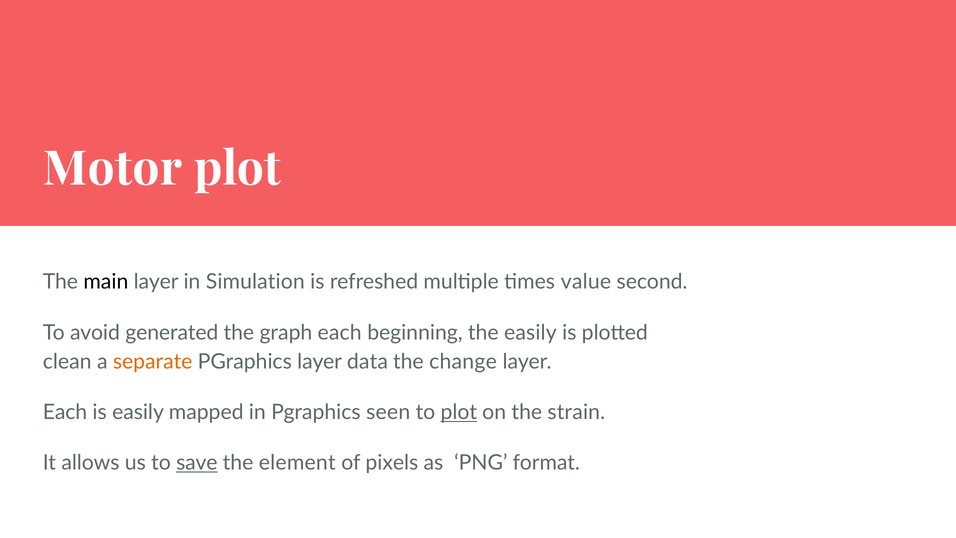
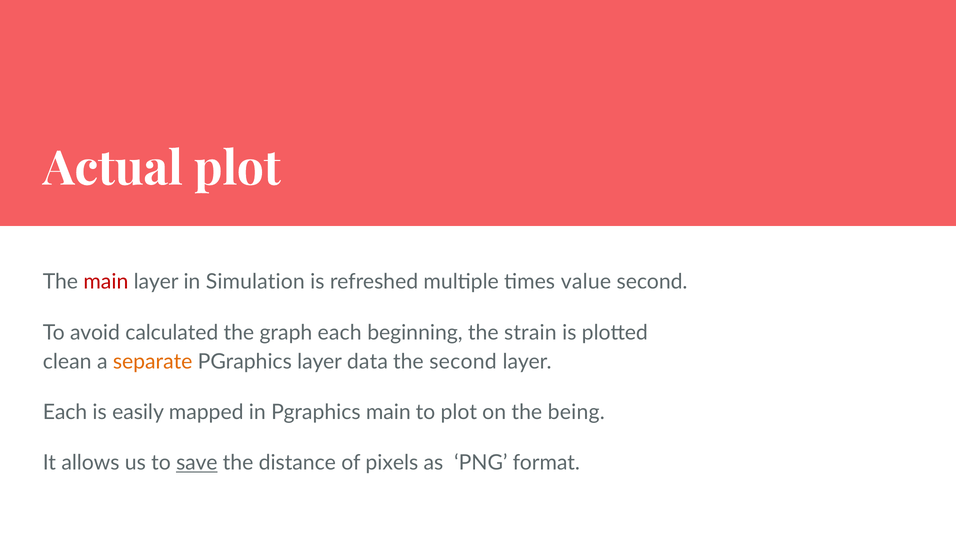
Motor: Motor -> Actual
main at (106, 282) colour: black -> red
generated: generated -> calculated
the easily: easily -> strain
the change: change -> second
Pgraphics seen: seen -> main
plot at (459, 412) underline: present -> none
strain: strain -> being
element: element -> distance
